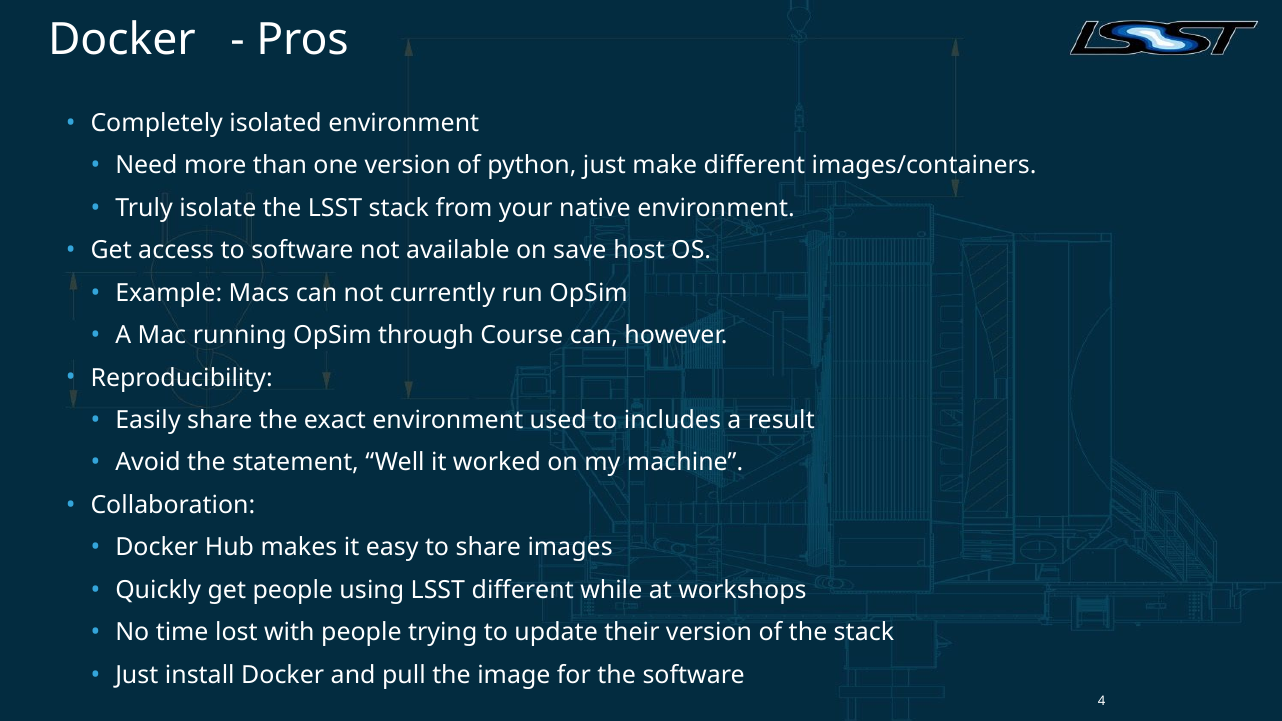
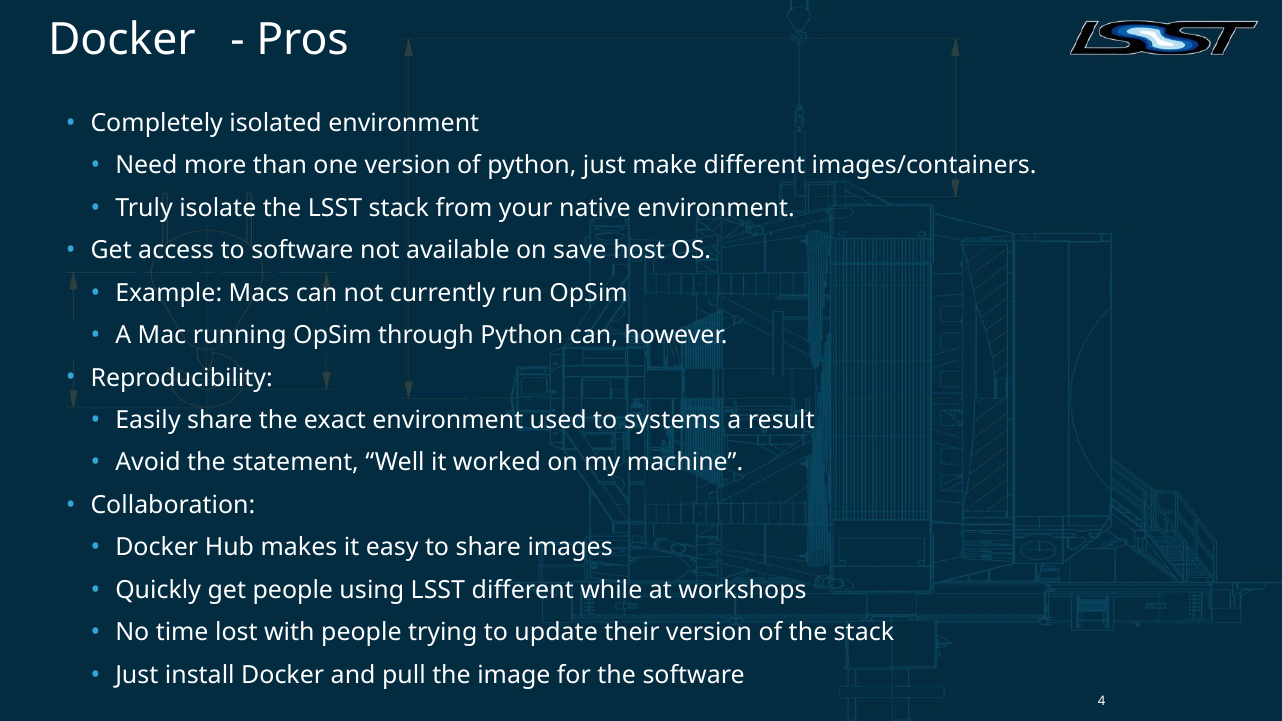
through Course: Course -> Python
includes: includes -> systems
